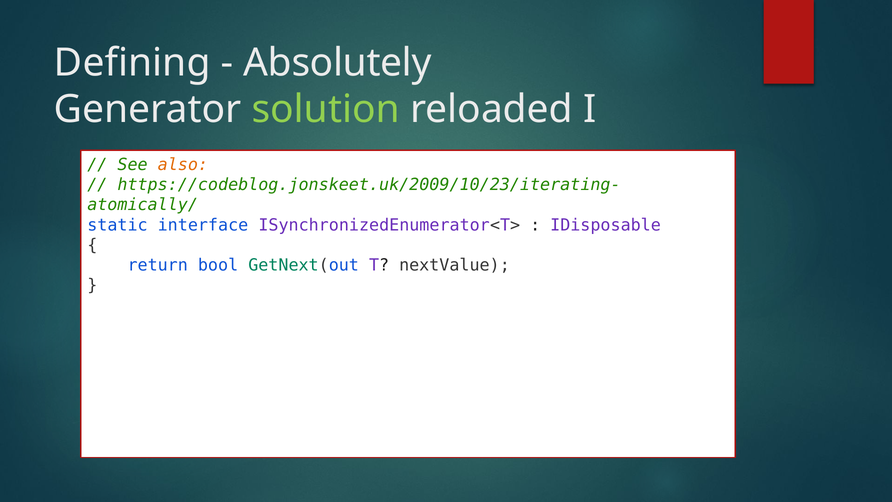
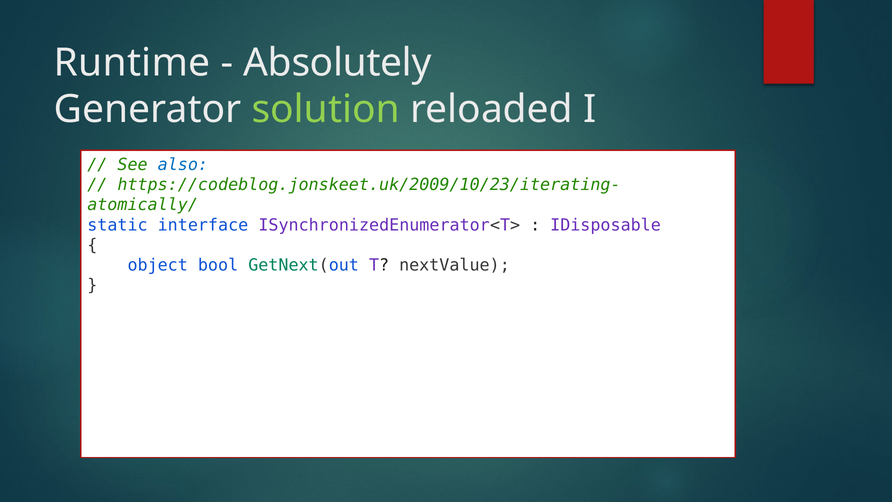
Defining: Defining -> Runtime
also colour: orange -> blue
return: return -> object
